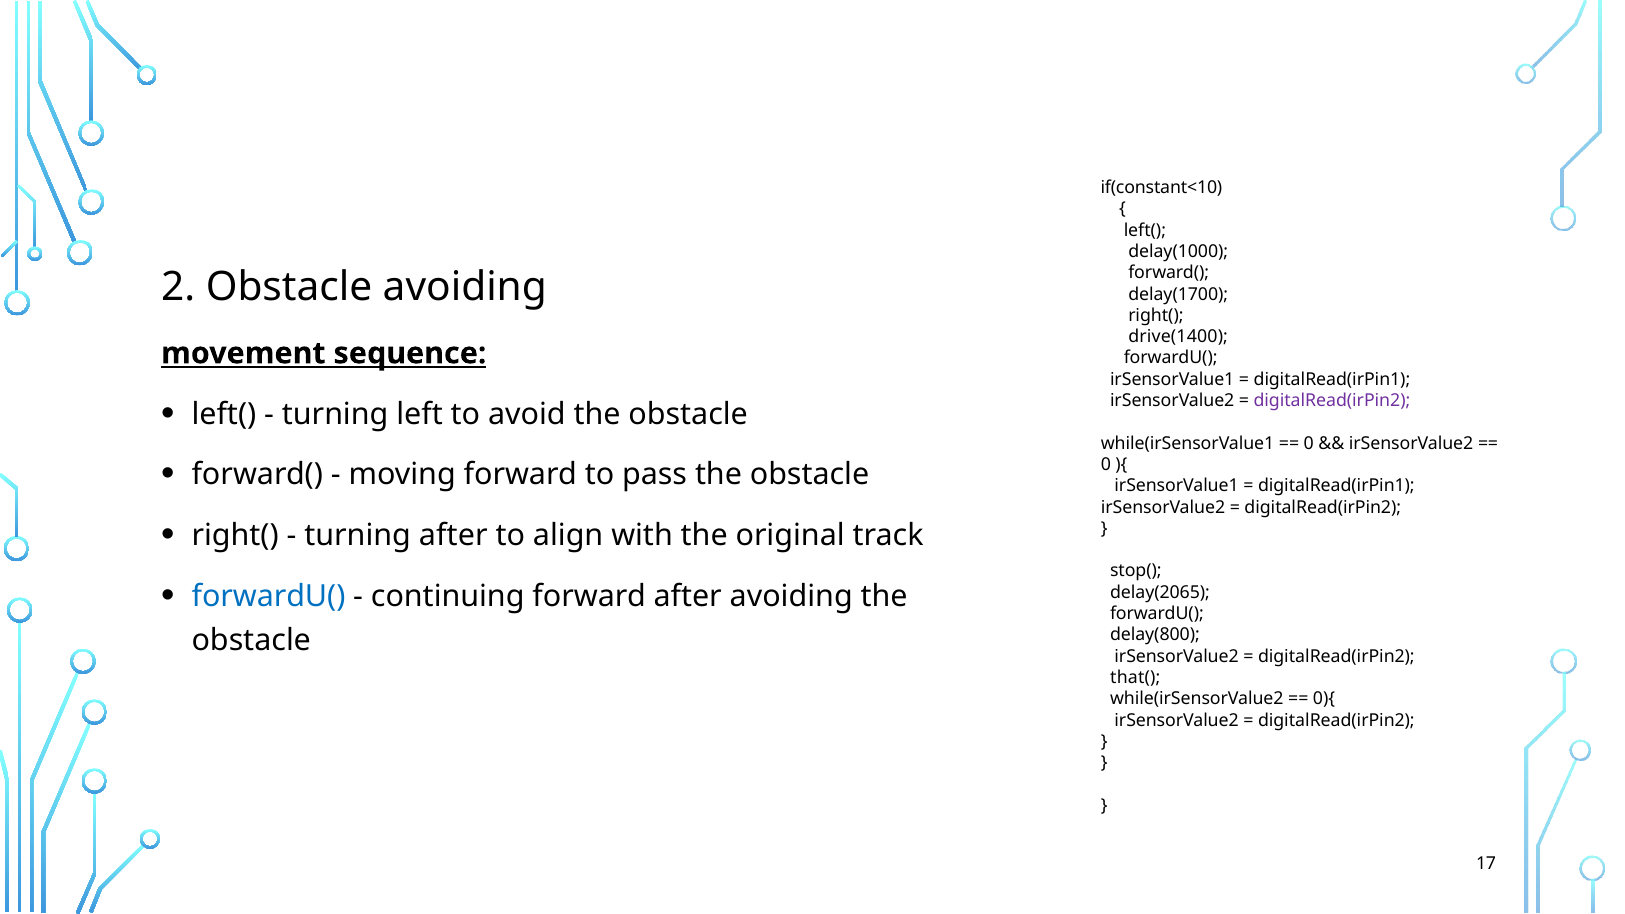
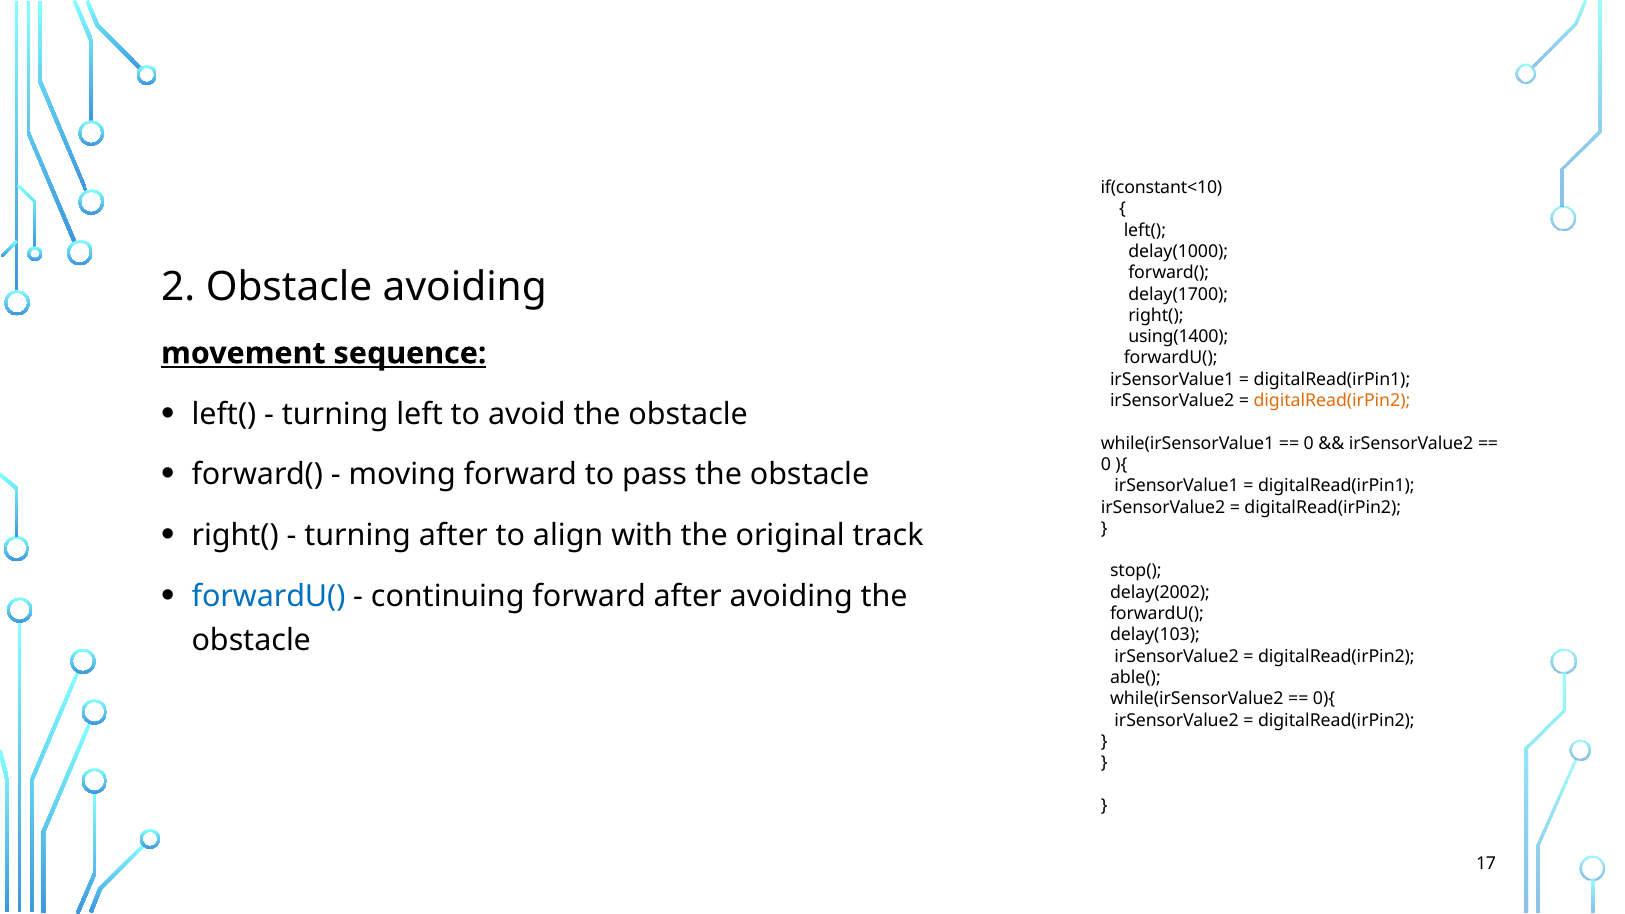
drive(1400: drive(1400 -> using(1400
digitalRead(irPin2 at (1332, 401) colour: purple -> orange
delay(2065: delay(2065 -> delay(2002
delay(800: delay(800 -> delay(103
that(: that( -> able(
